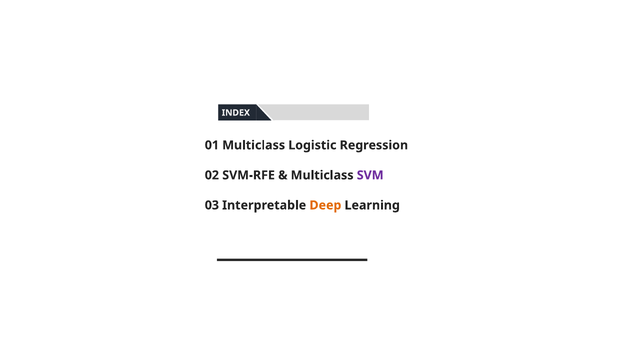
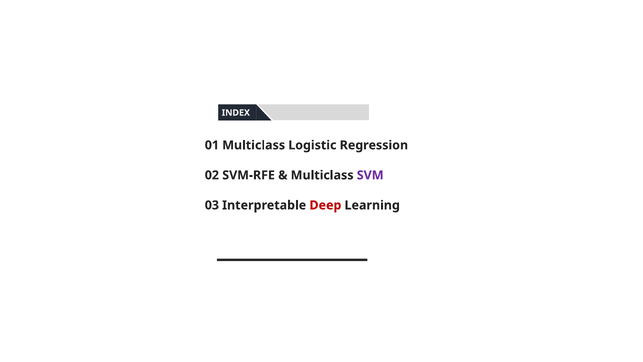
Deep colour: orange -> red
